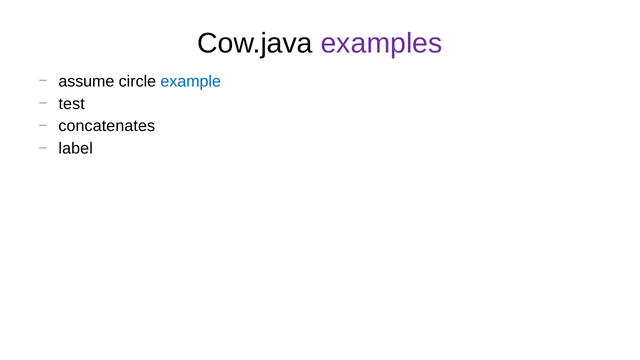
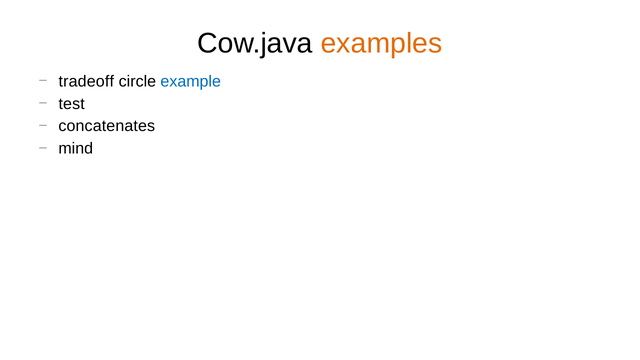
examples colour: purple -> orange
assume: assume -> tradeoff
label: label -> mind
